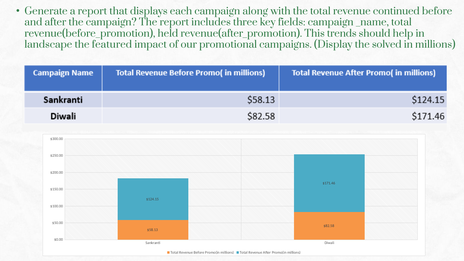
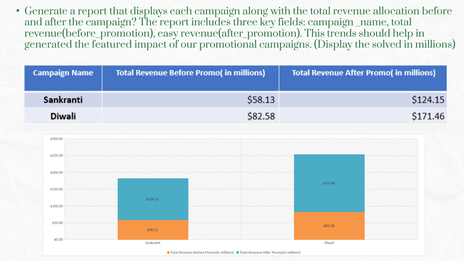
continued: continued -> allocation
held: held -> easy
landscape: landscape -> generated
